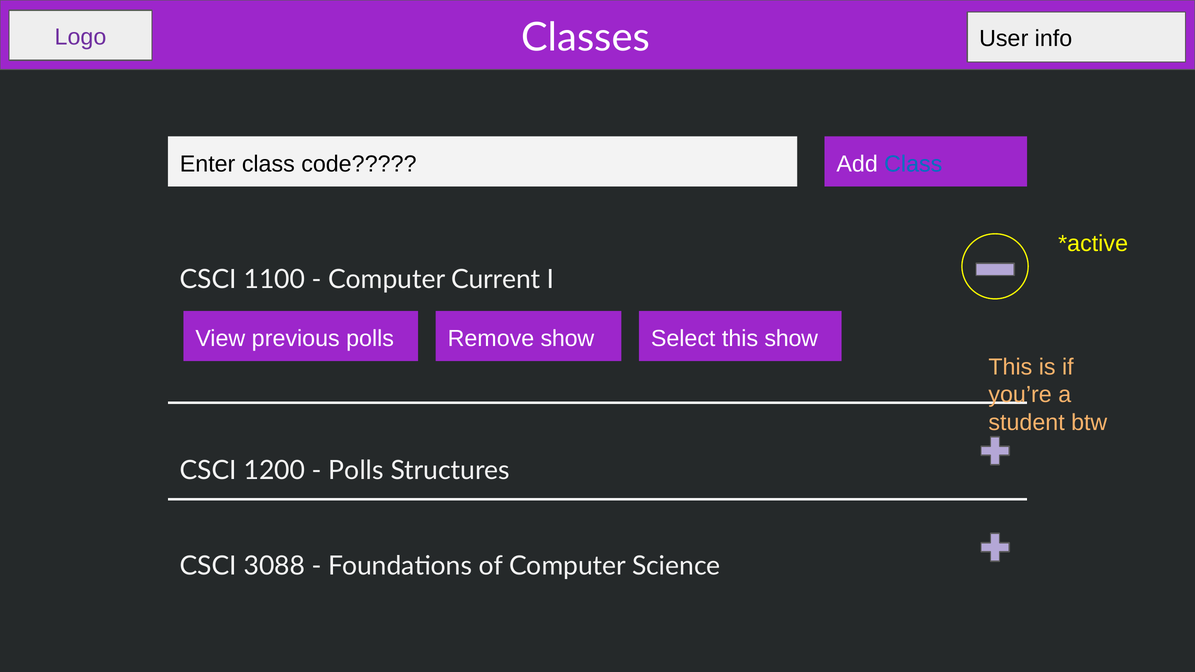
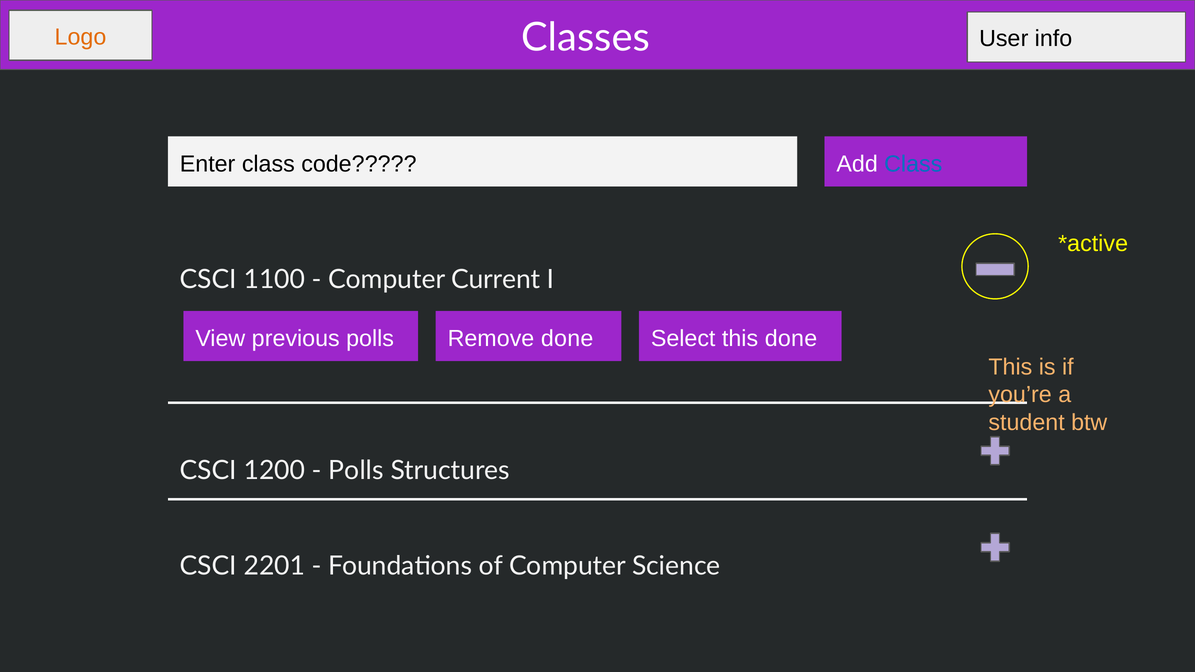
Logo colour: purple -> orange
Remove show: show -> done
this show: show -> done
3088: 3088 -> 2201
